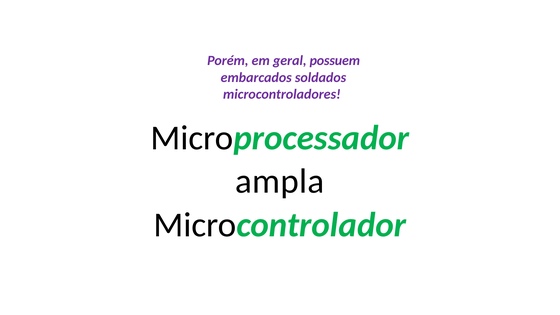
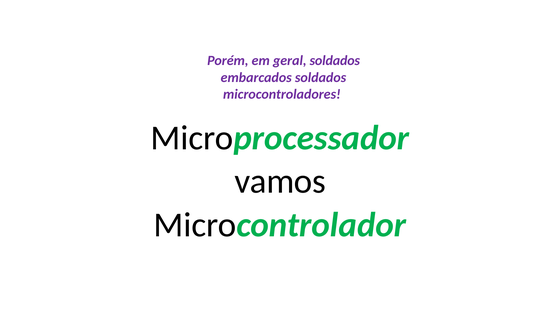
geral possuem: possuem -> soldados
ampla: ampla -> vamos
